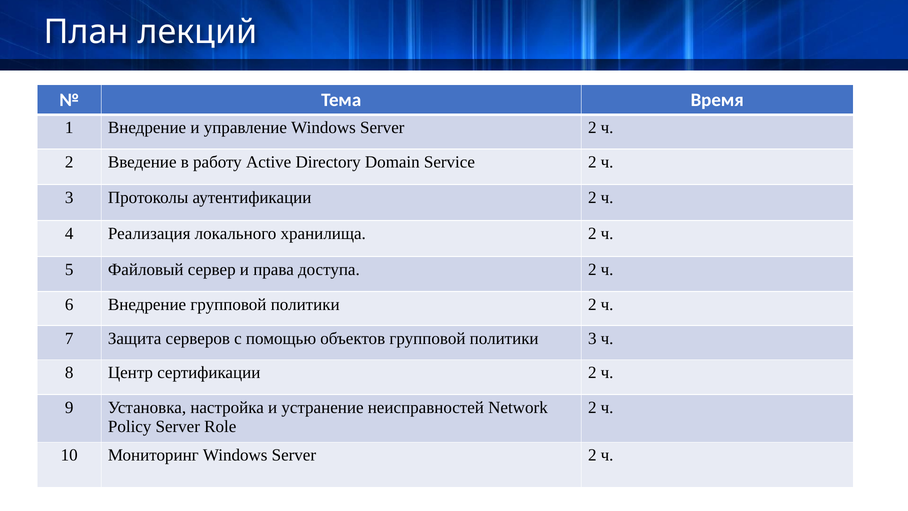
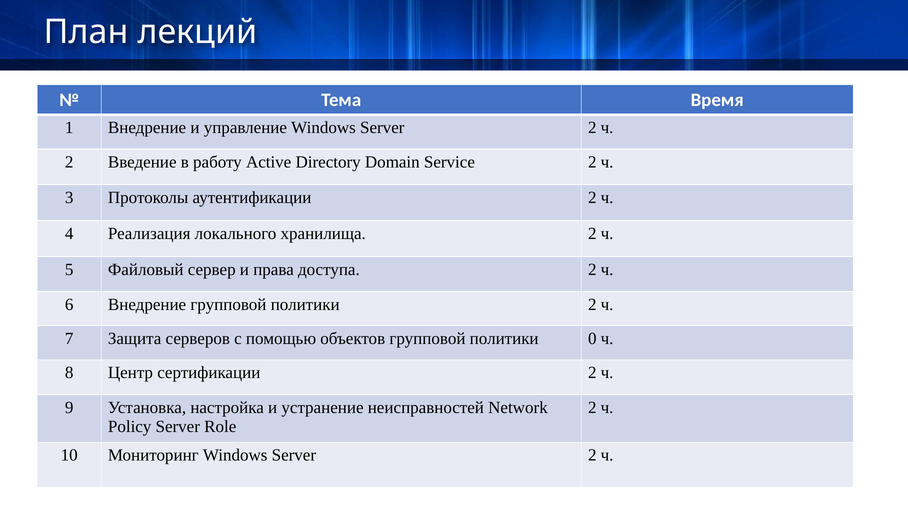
политики 3: 3 -> 0
